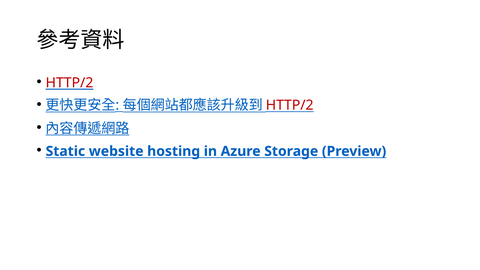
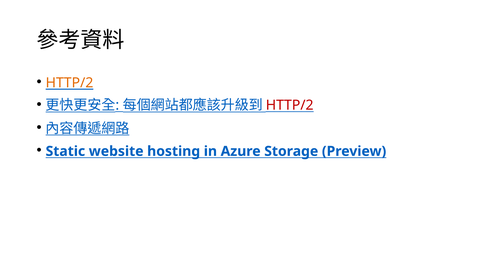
HTTP/2 at (69, 83) colour: red -> orange
